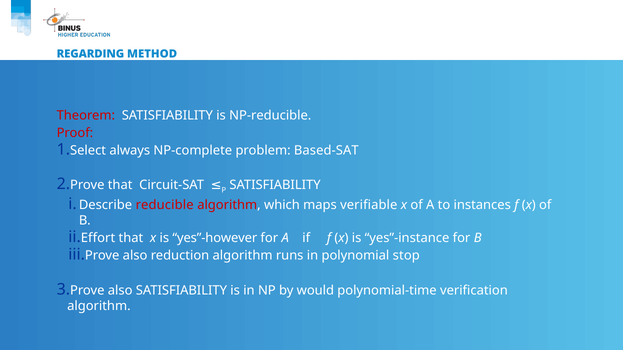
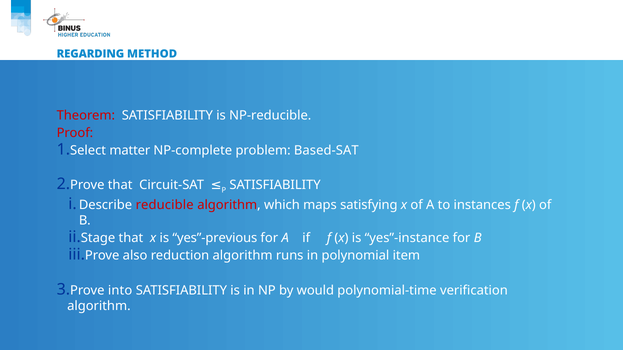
always: always -> matter
verifiable: verifiable -> satisfying
Effort: Effort -> Stage
yes”-however: yes”-however -> yes”-previous
stop: stop -> item
also at (120, 291): also -> into
